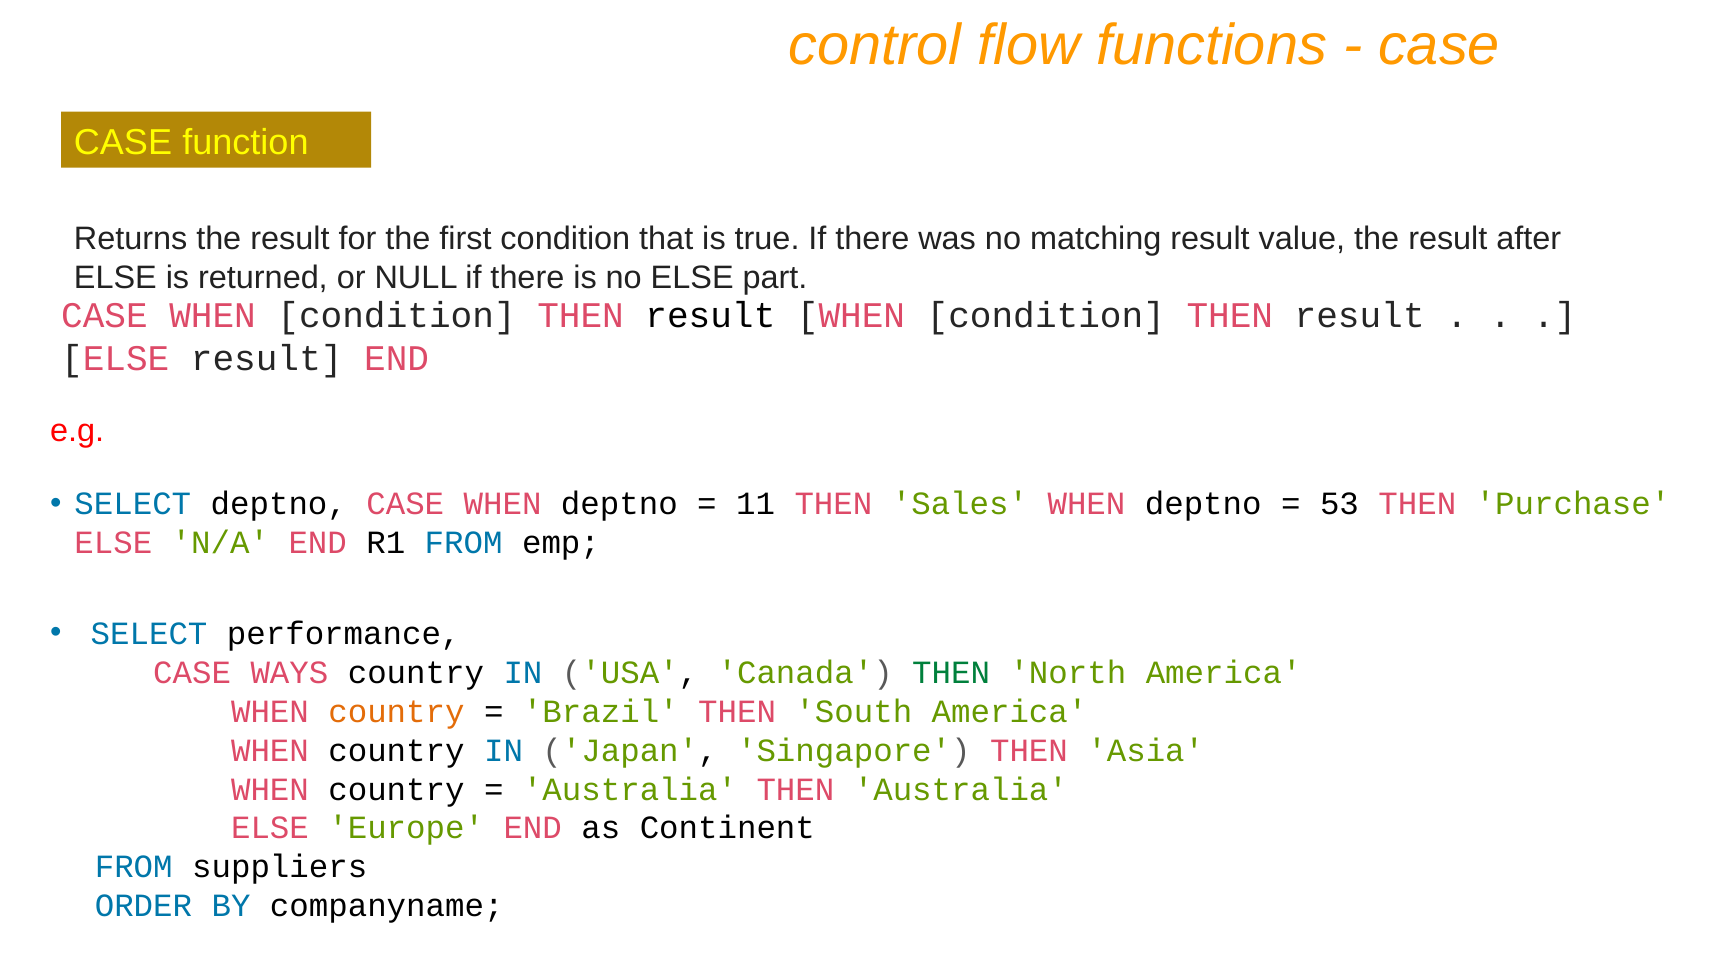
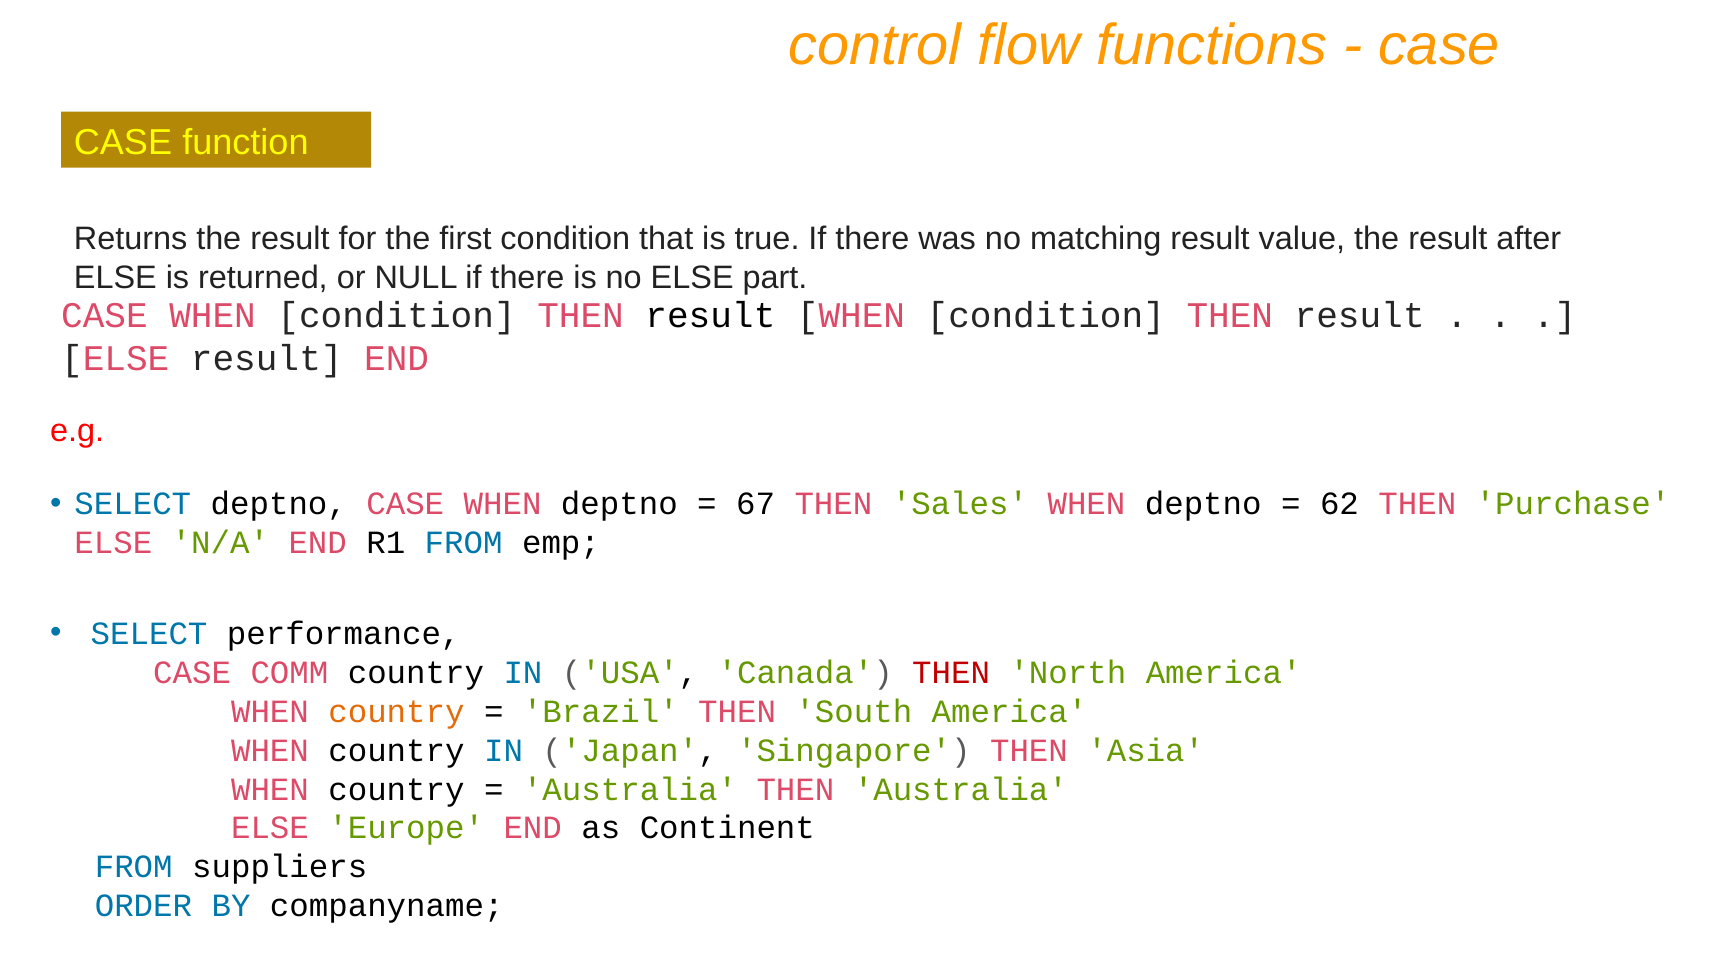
11: 11 -> 67
53: 53 -> 62
WAYS: WAYS -> COMM
THEN at (951, 673) colour: green -> red
